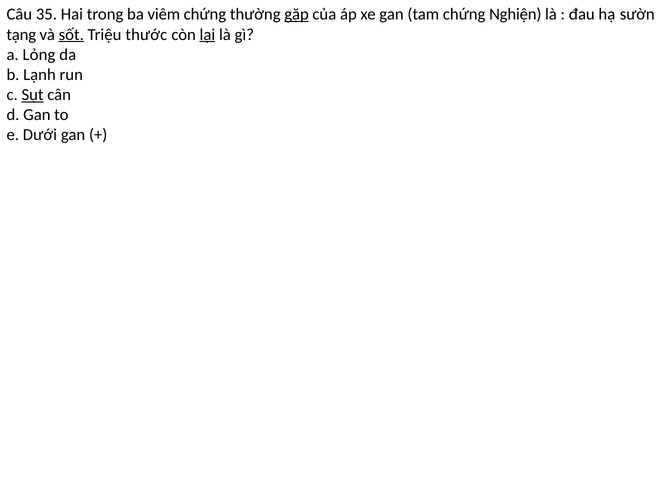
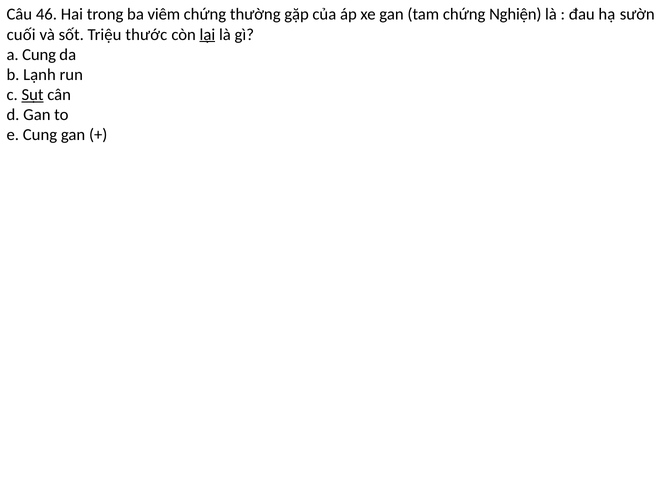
35: 35 -> 46
gặp underline: present -> none
tạng: tạng -> cuối
sốt underline: present -> none
a Lỏng: Lỏng -> Cung
e Dưới: Dưới -> Cung
